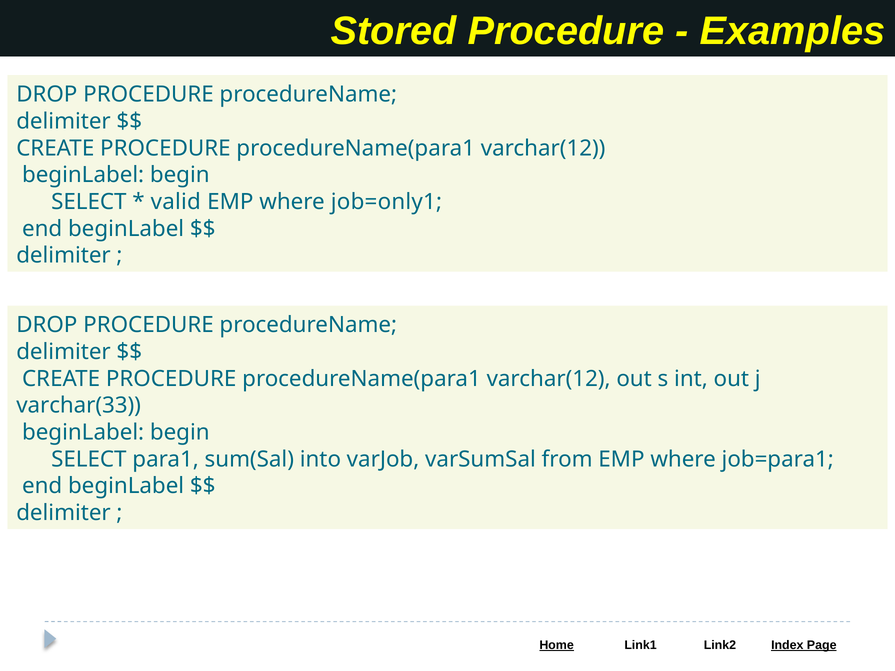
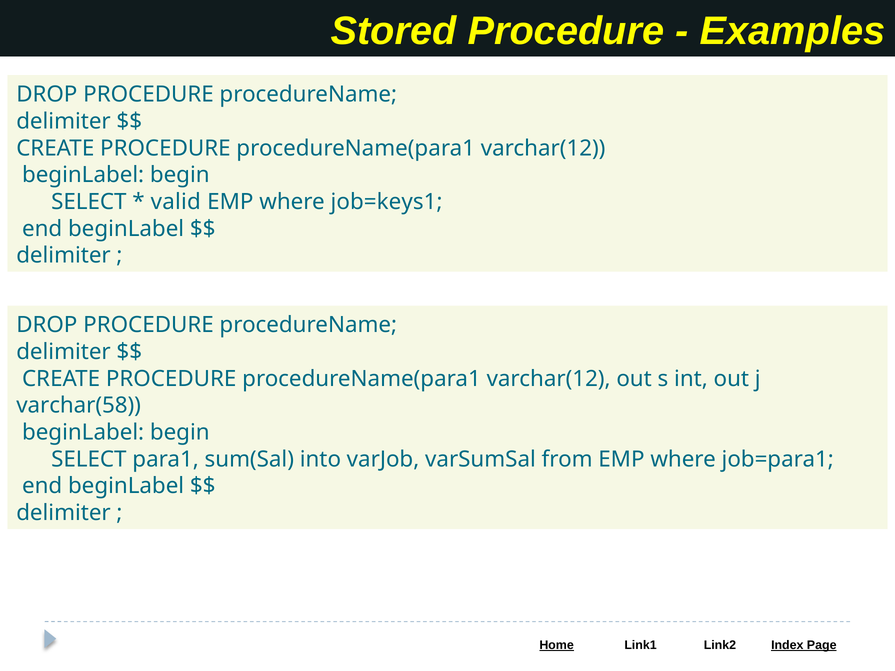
job=only1: job=only1 -> job=keys1
varchar(33: varchar(33 -> varchar(58
